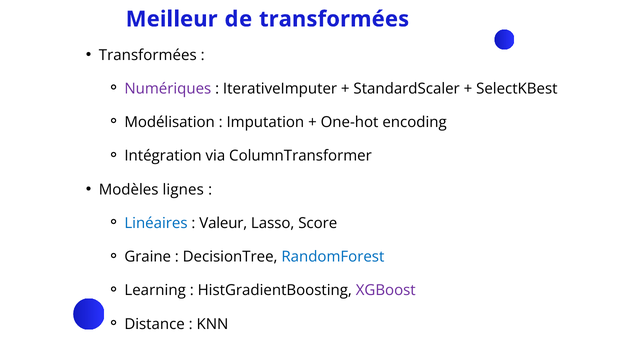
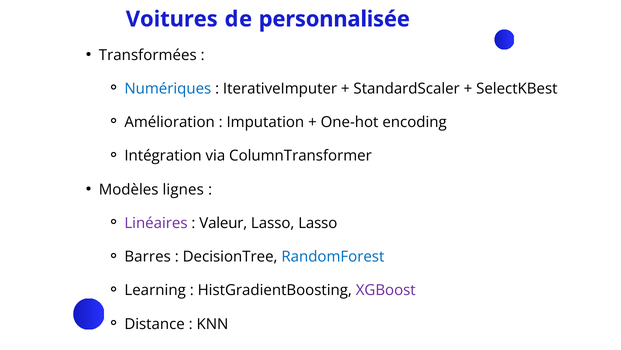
Meilleur: Meilleur -> Voitures
de transformées: transformées -> personnalisée
Numériques colour: purple -> blue
Modélisation: Modélisation -> Amélioration
Linéaires colour: blue -> purple
Lasso Score: Score -> Lasso
Graine: Graine -> Barres
